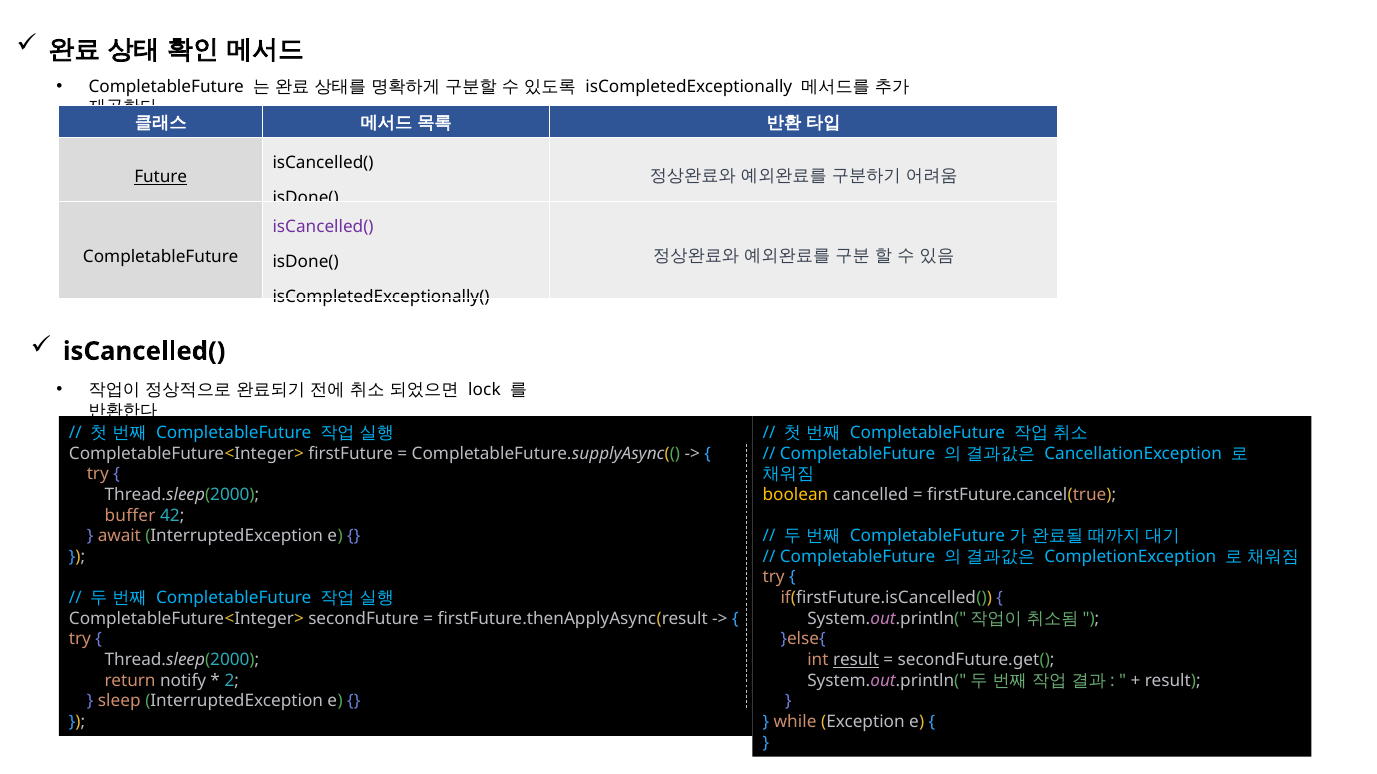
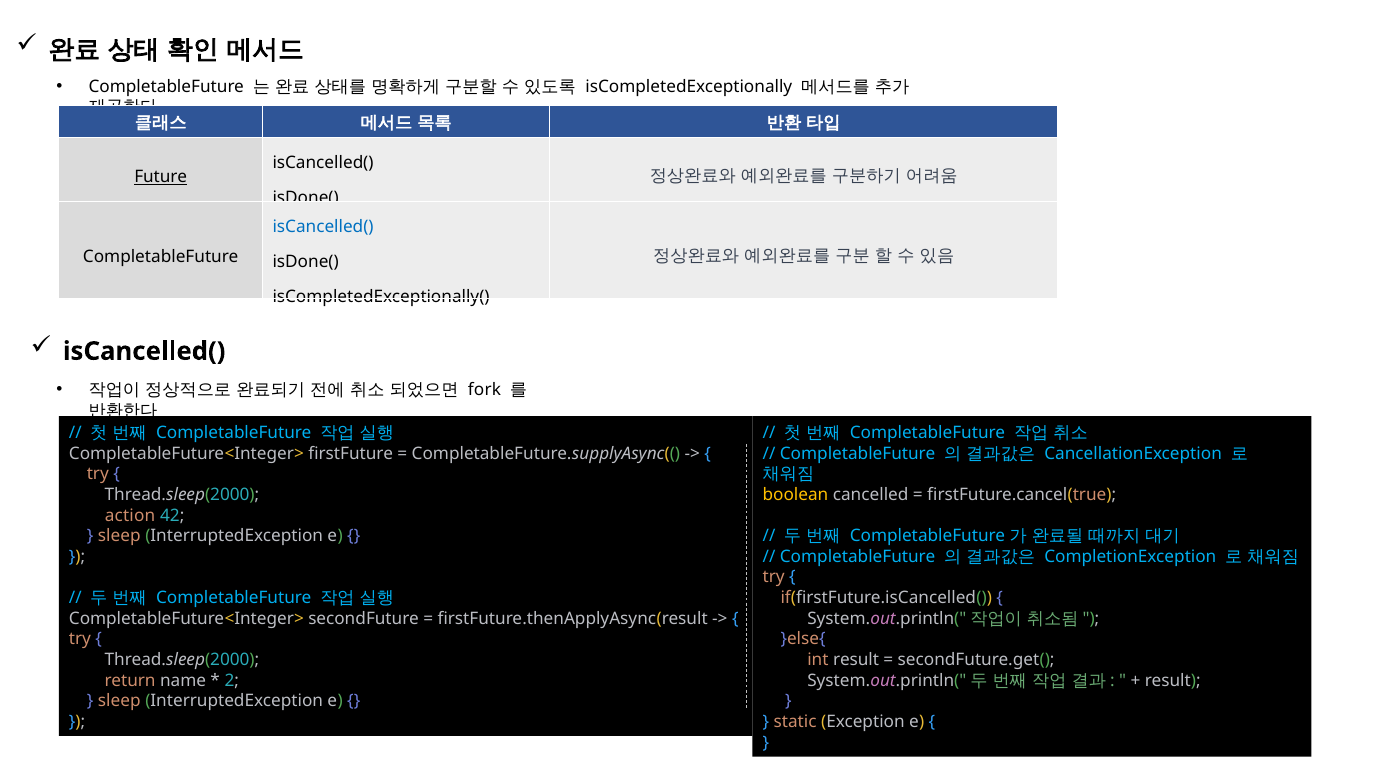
isCancelled( at (323, 227) colour: purple -> blue
lock: lock -> fork
buffer: buffer -> action
await at (119, 536): await -> sleep
result at (856, 660) underline: present -> none
notify: notify -> name
while: while -> static
